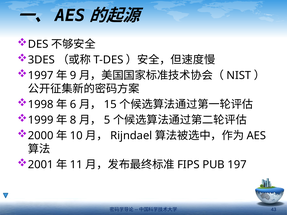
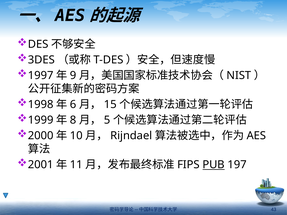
PUB underline: none -> present
